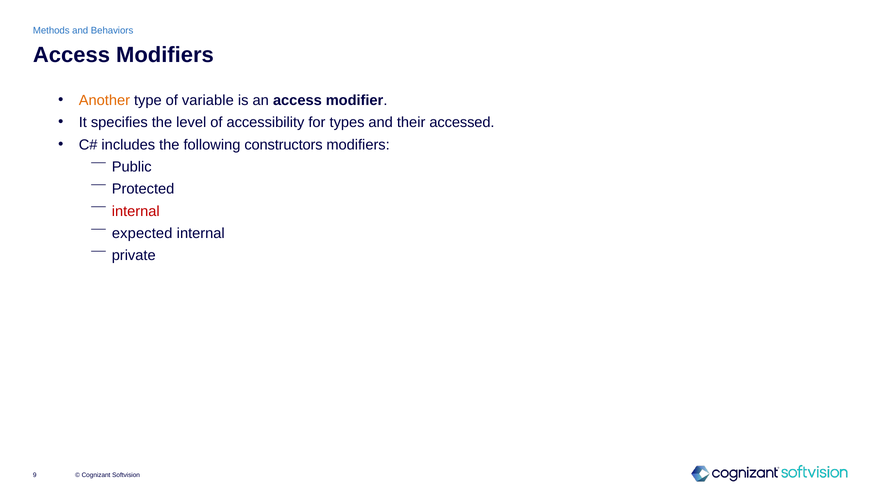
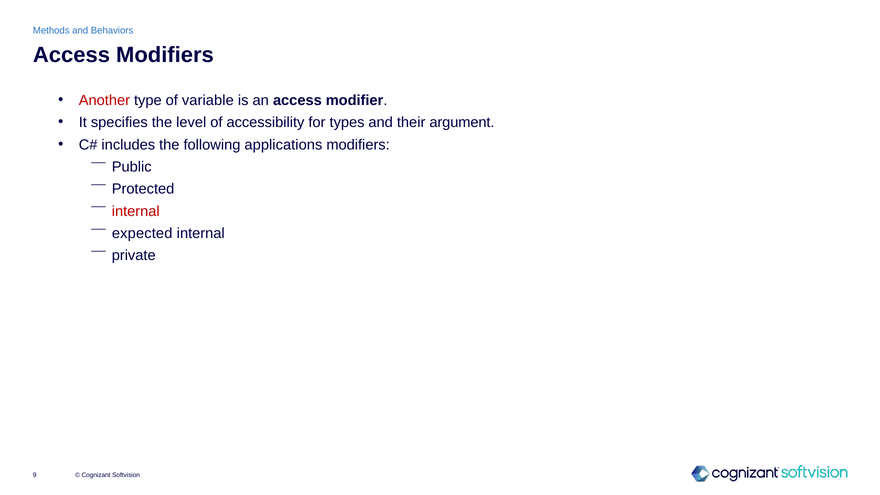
Another colour: orange -> red
accessed: accessed -> argument
constructors: constructors -> applications
